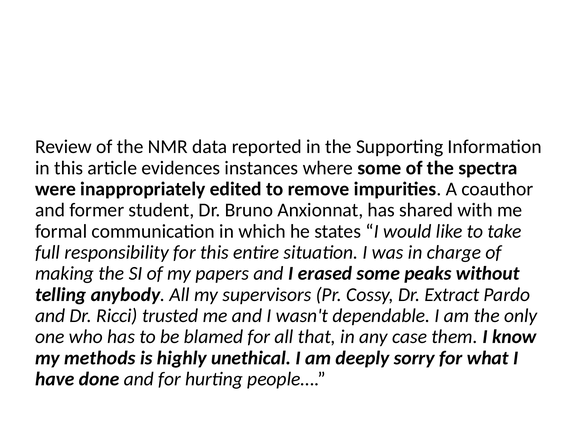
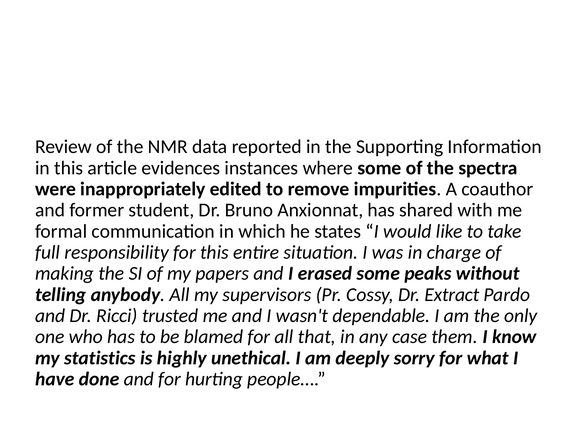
methods: methods -> statistics
